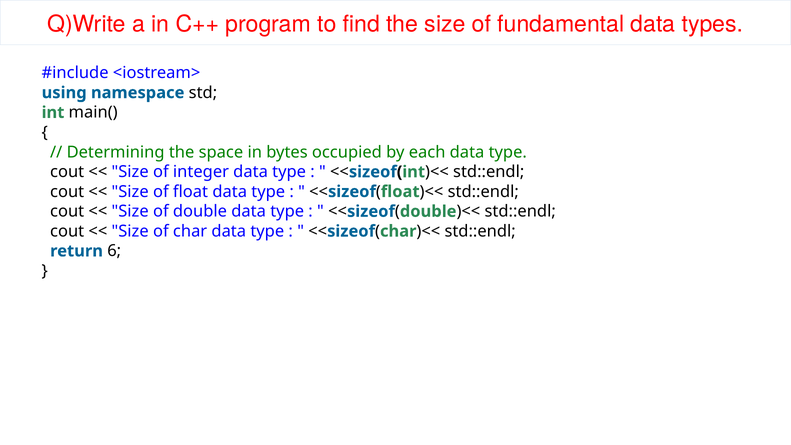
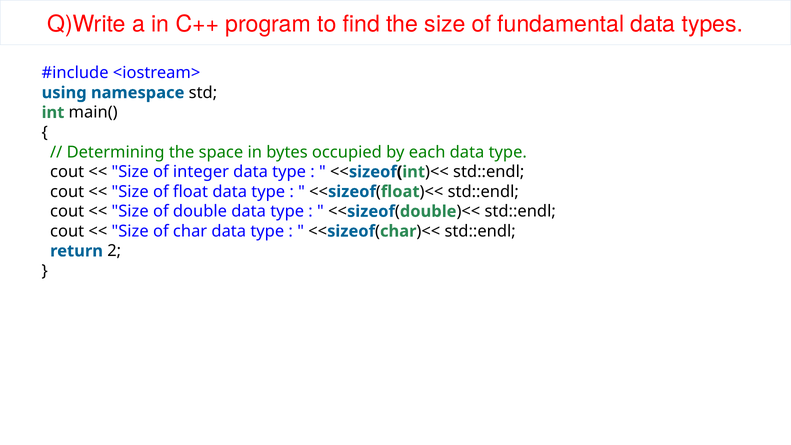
6: 6 -> 2
